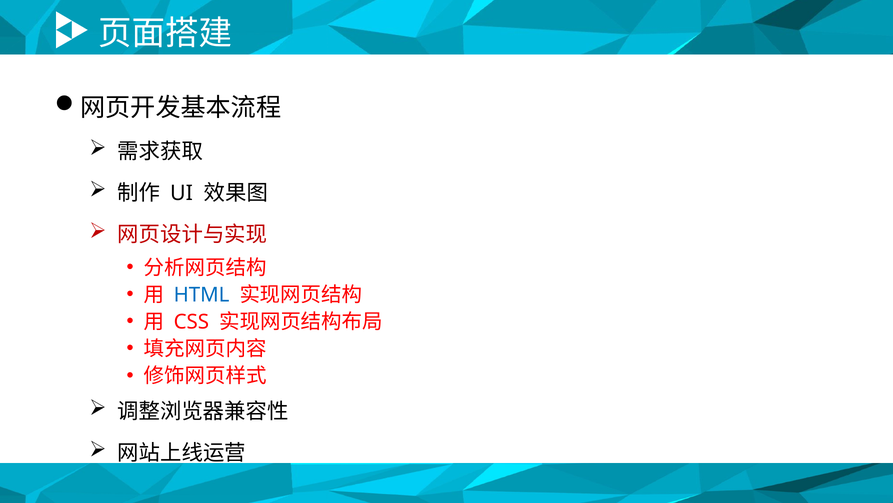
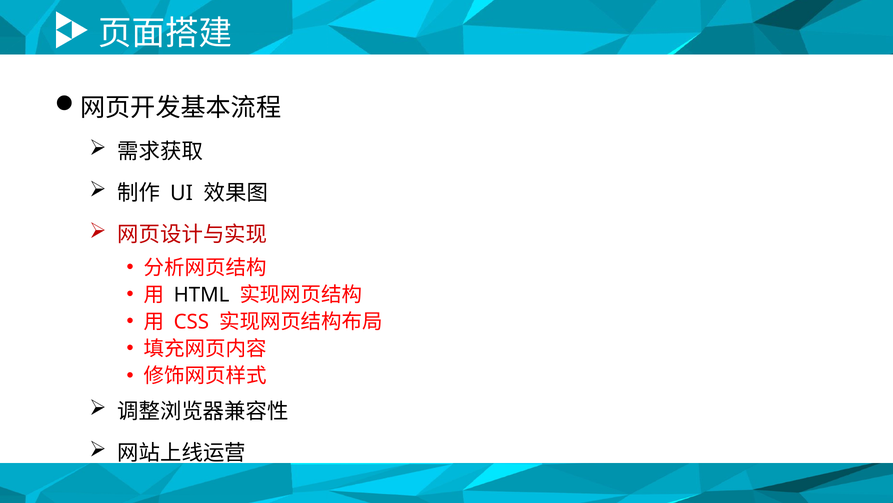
HTML colour: blue -> black
